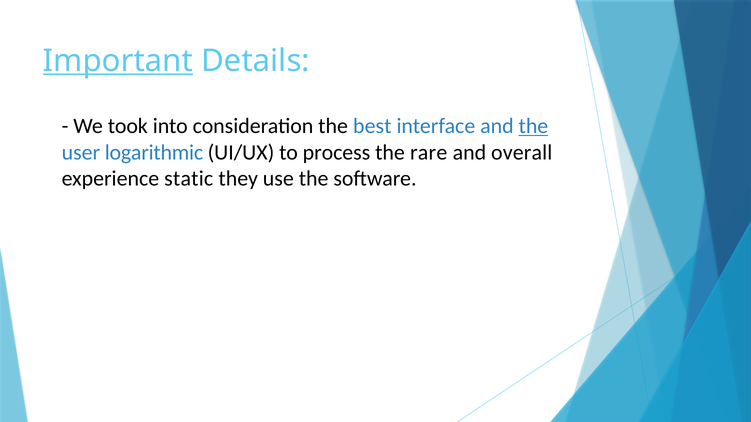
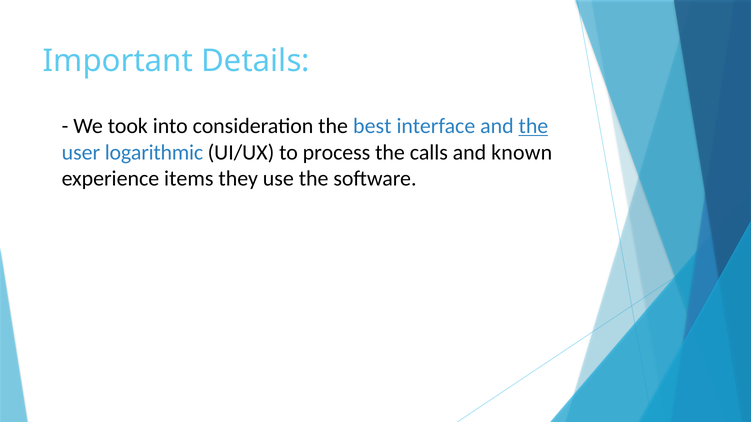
Important underline: present -> none
rare: rare -> calls
overall: overall -> known
static: static -> items
